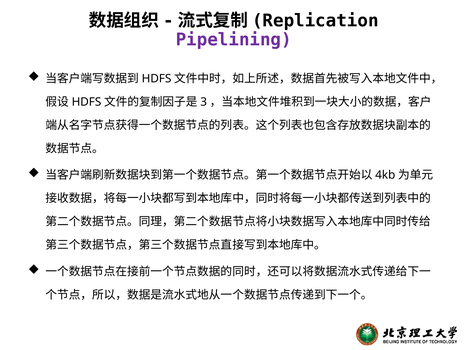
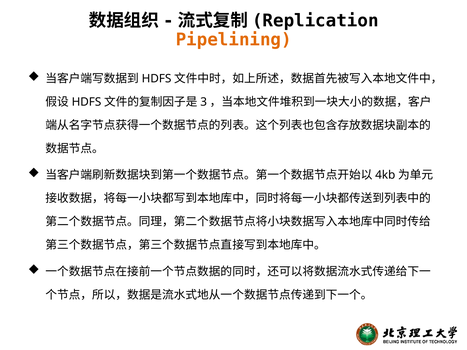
Pipelining colour: purple -> orange
